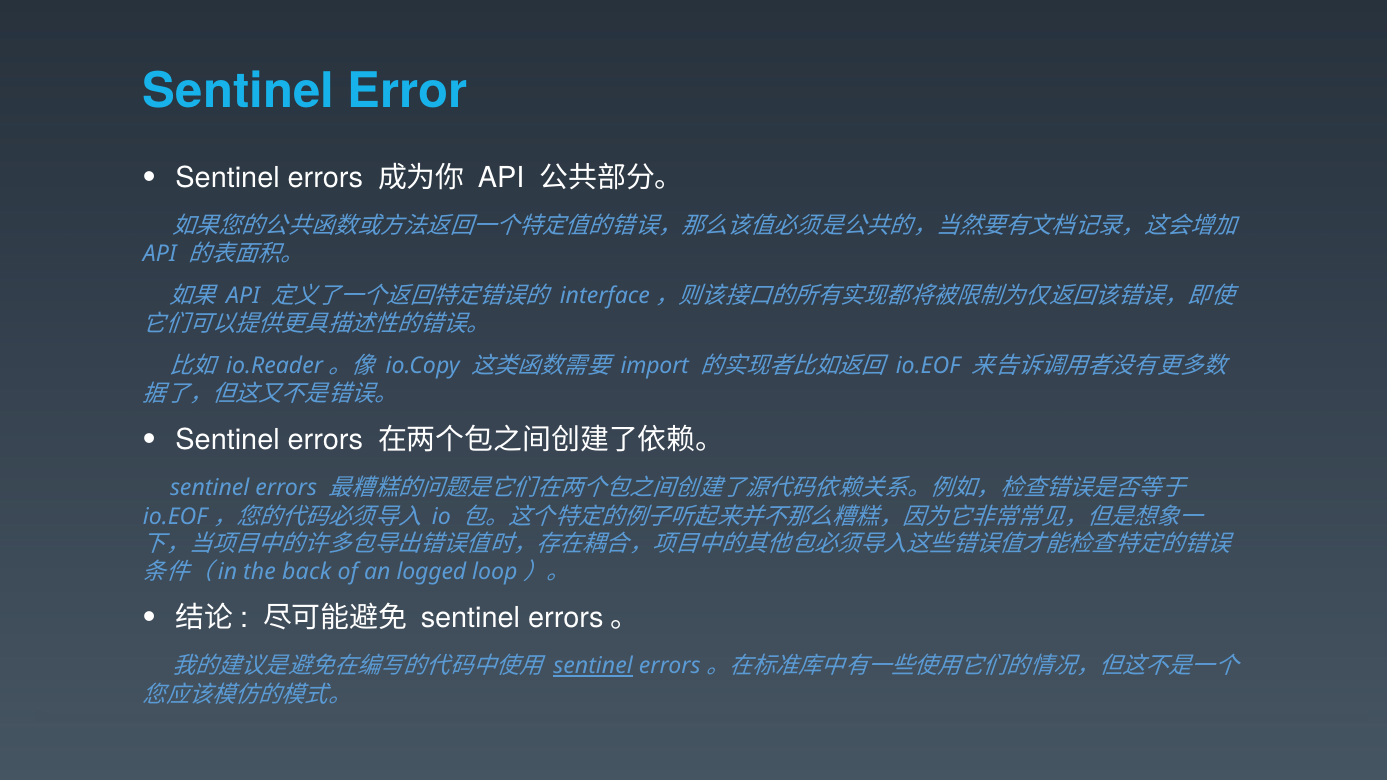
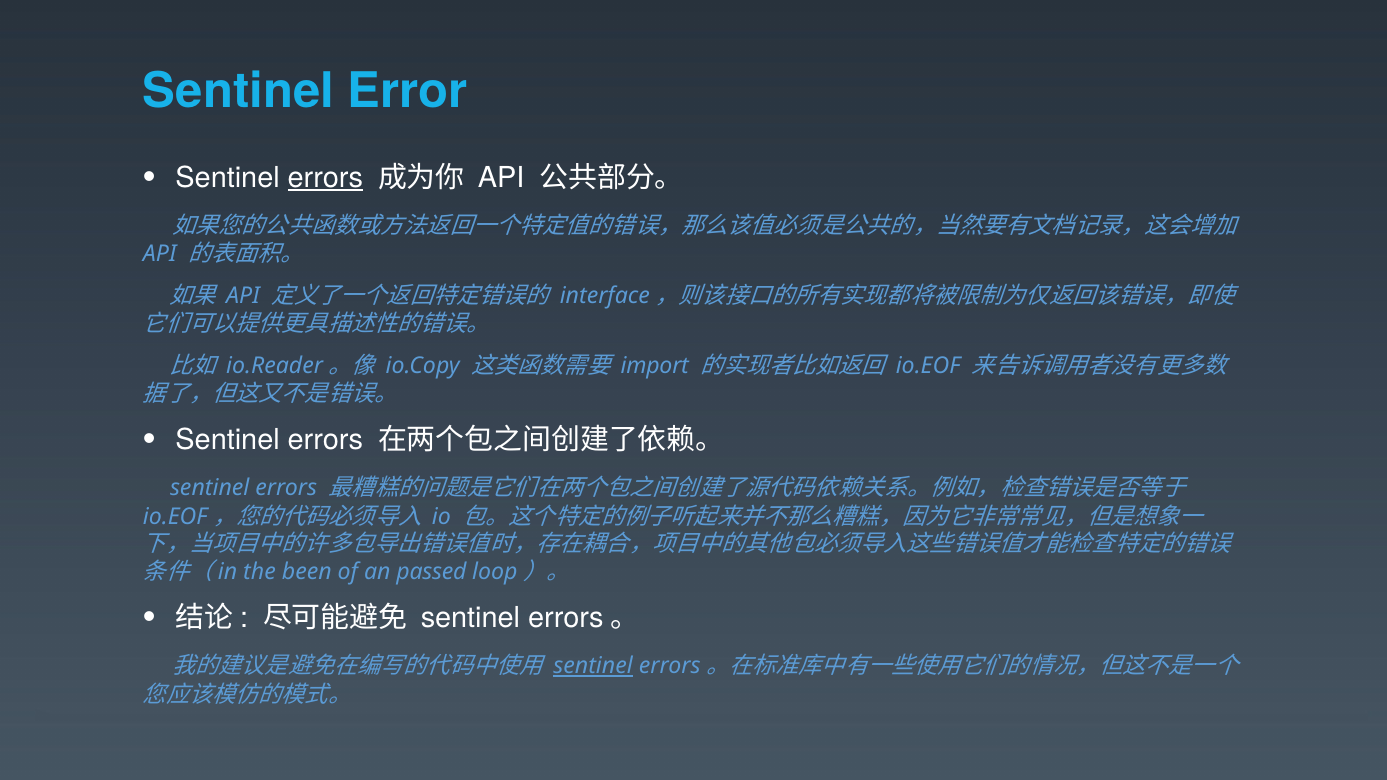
errors at (325, 178) underline: none -> present
back: back -> been
logged: logged -> passed
